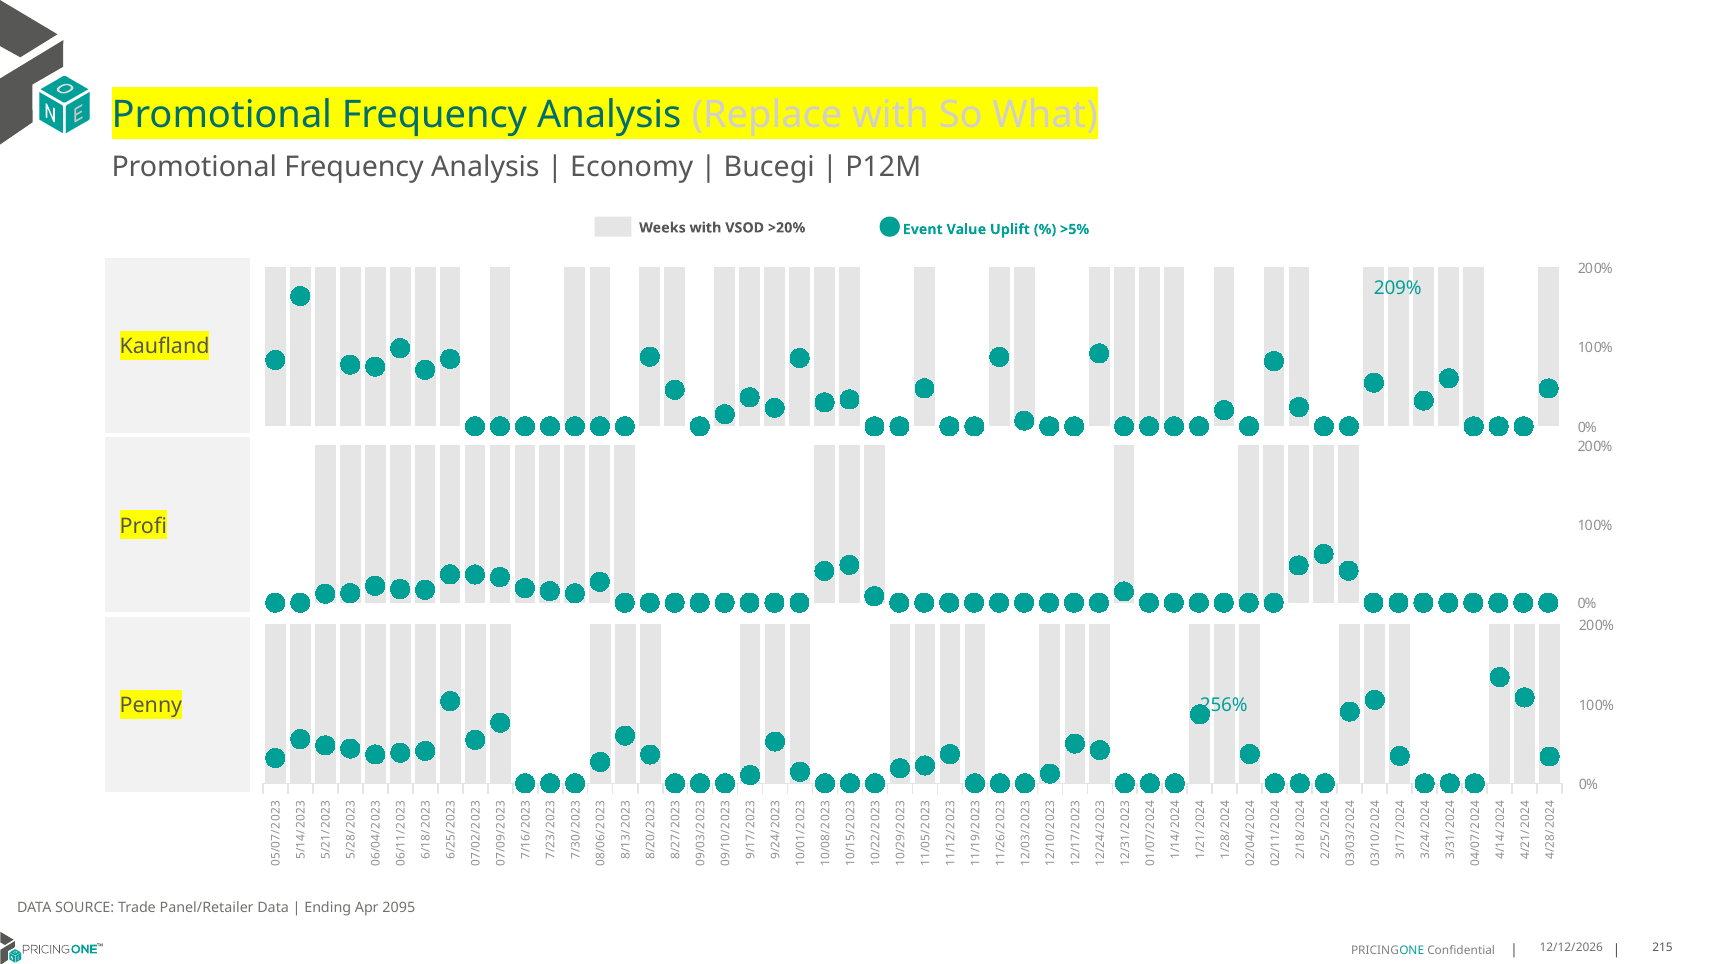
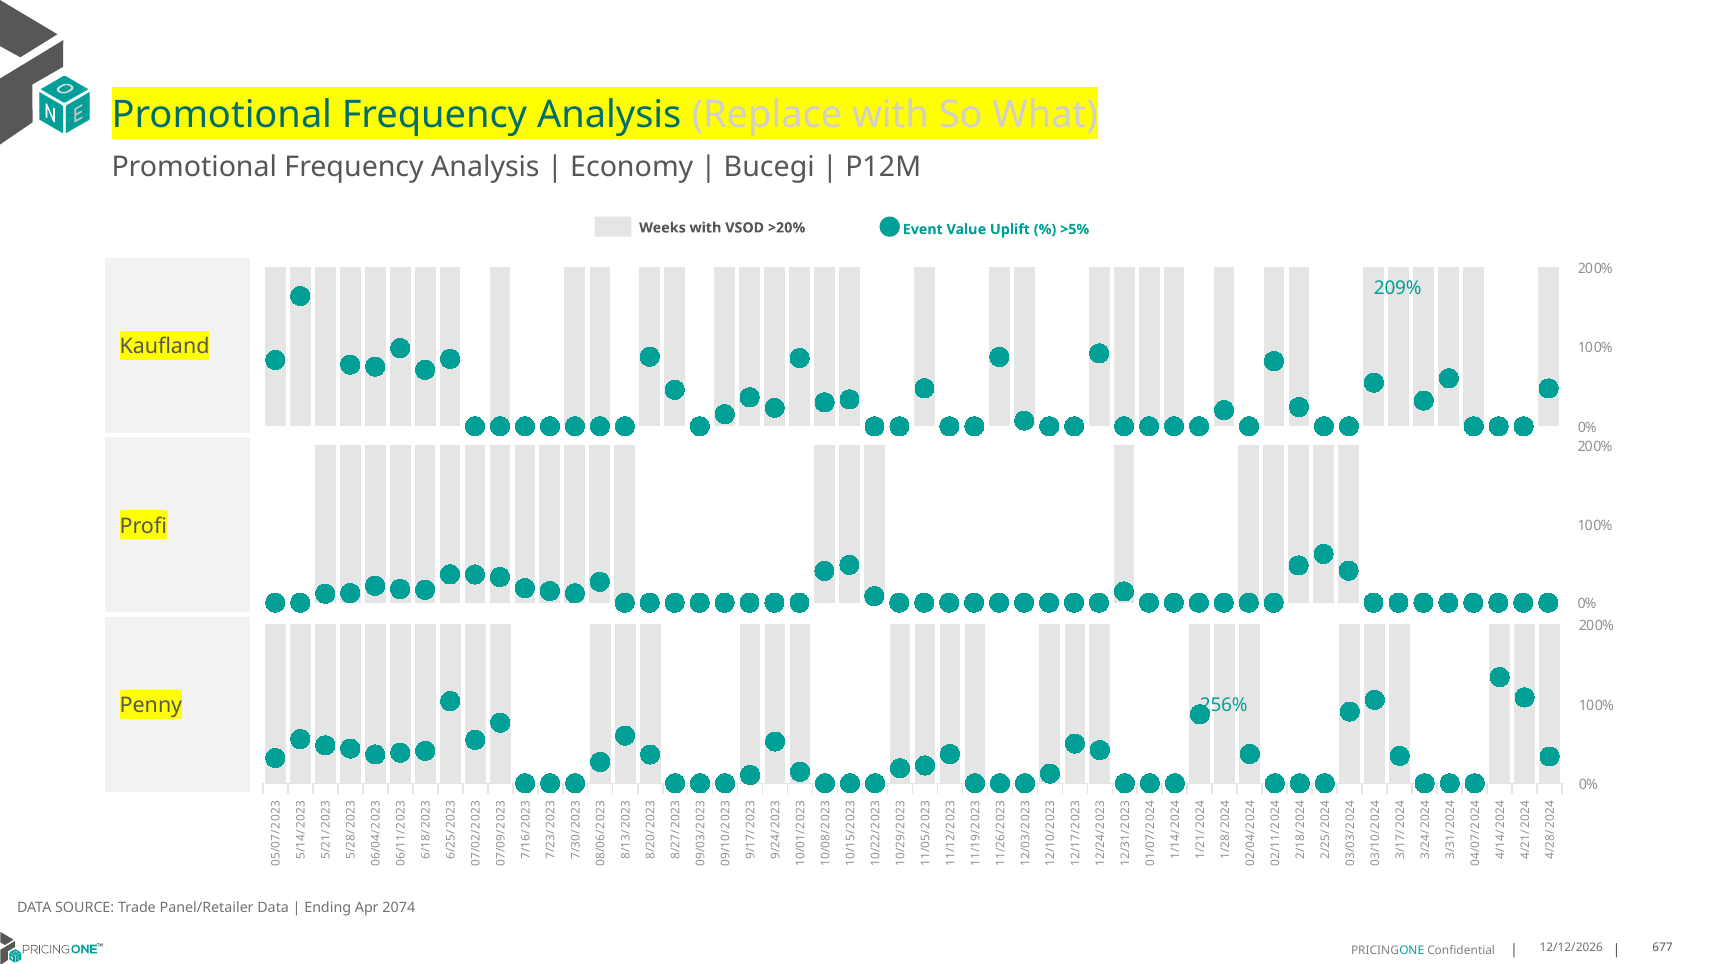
2095: 2095 -> 2074
215: 215 -> 677
